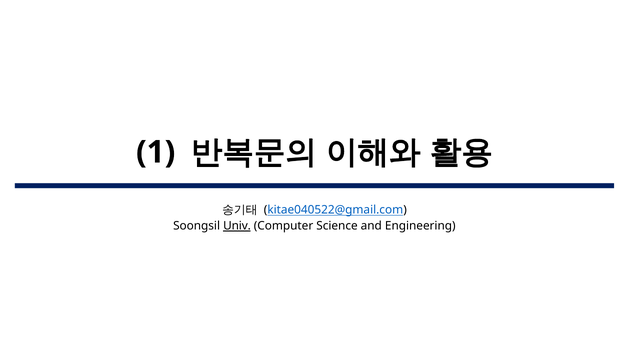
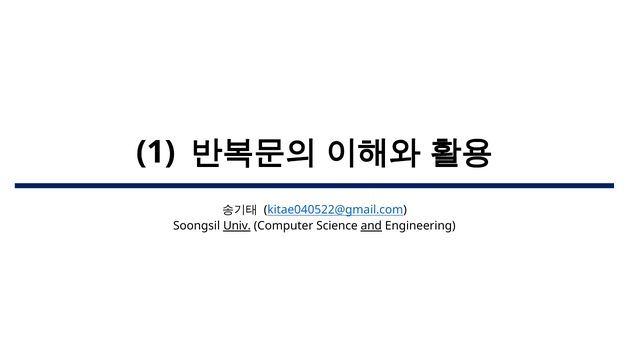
and underline: none -> present
